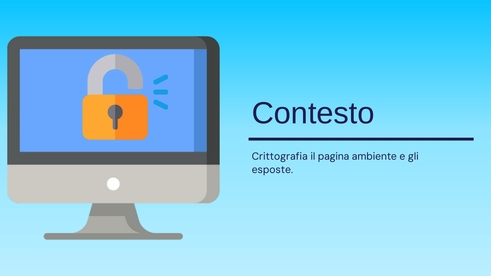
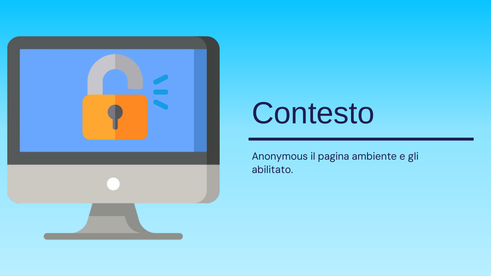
Crittografia: Crittografia -> Anonymous
esposte: esposte -> abilitato
